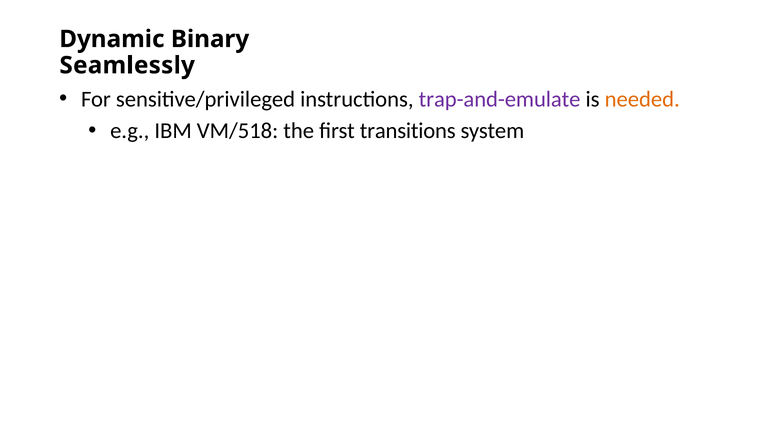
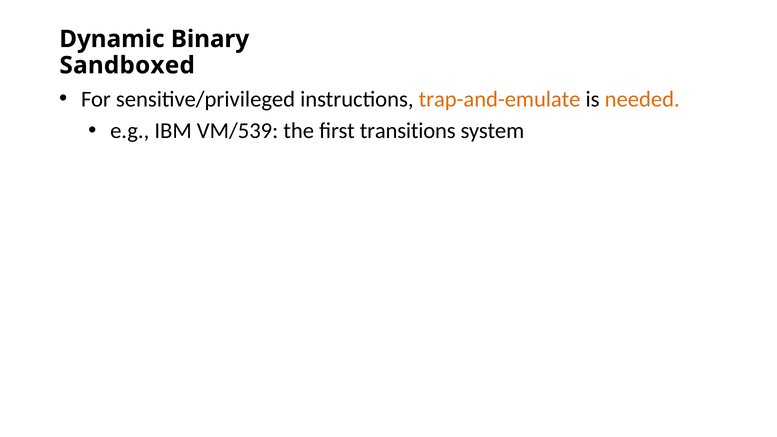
Seamlessly: Seamlessly -> Sandboxed
trap-and-emulate colour: purple -> orange
VM/518: VM/518 -> VM/539
